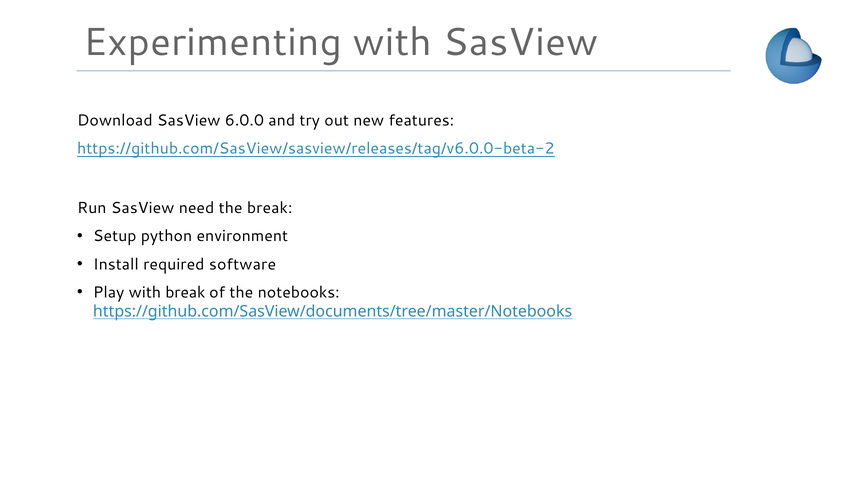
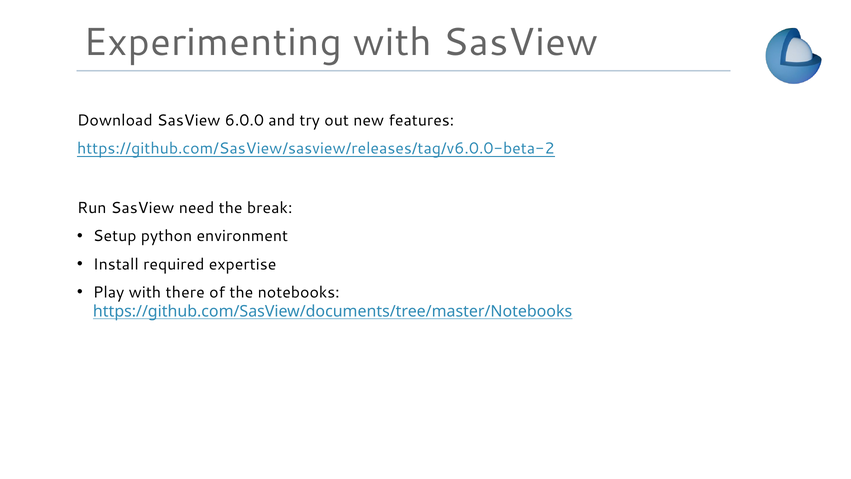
software: software -> expertise
with break: break -> there
